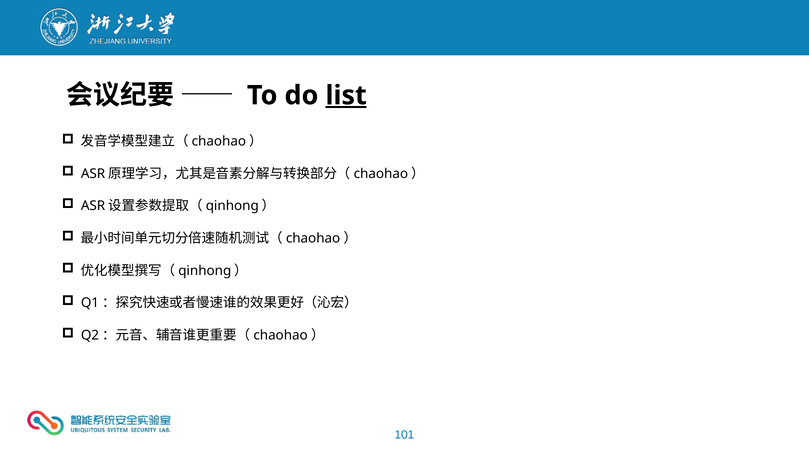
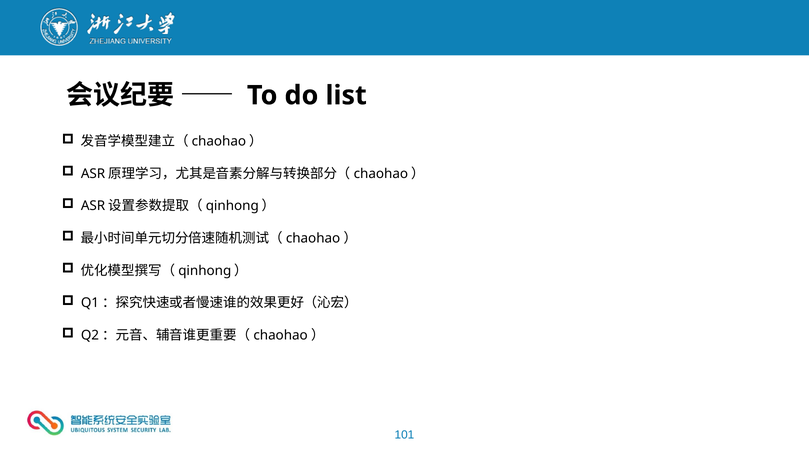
list underline: present -> none
